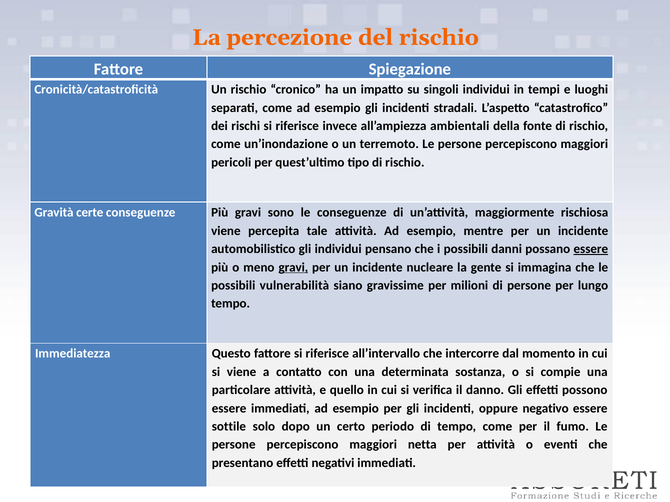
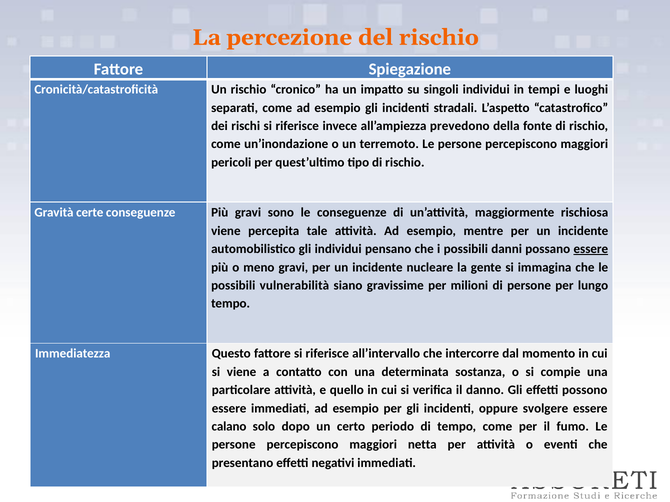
ambientali: ambientali -> prevedono
gravi at (293, 267) underline: present -> none
negativo: negativo -> svolgere
sottile: sottile -> calano
